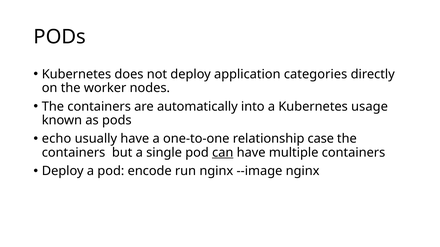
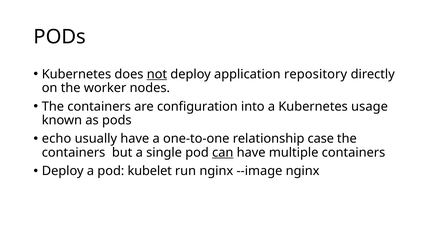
not underline: none -> present
categories: categories -> repository
automatically: automatically -> configuration
encode: encode -> kubelet
